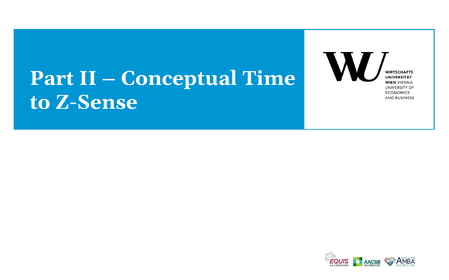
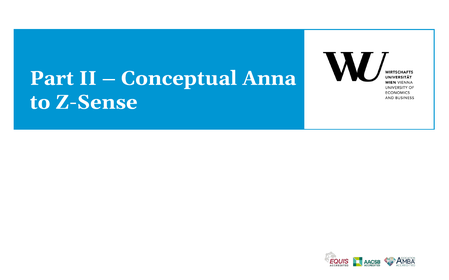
Time: Time -> Anna
